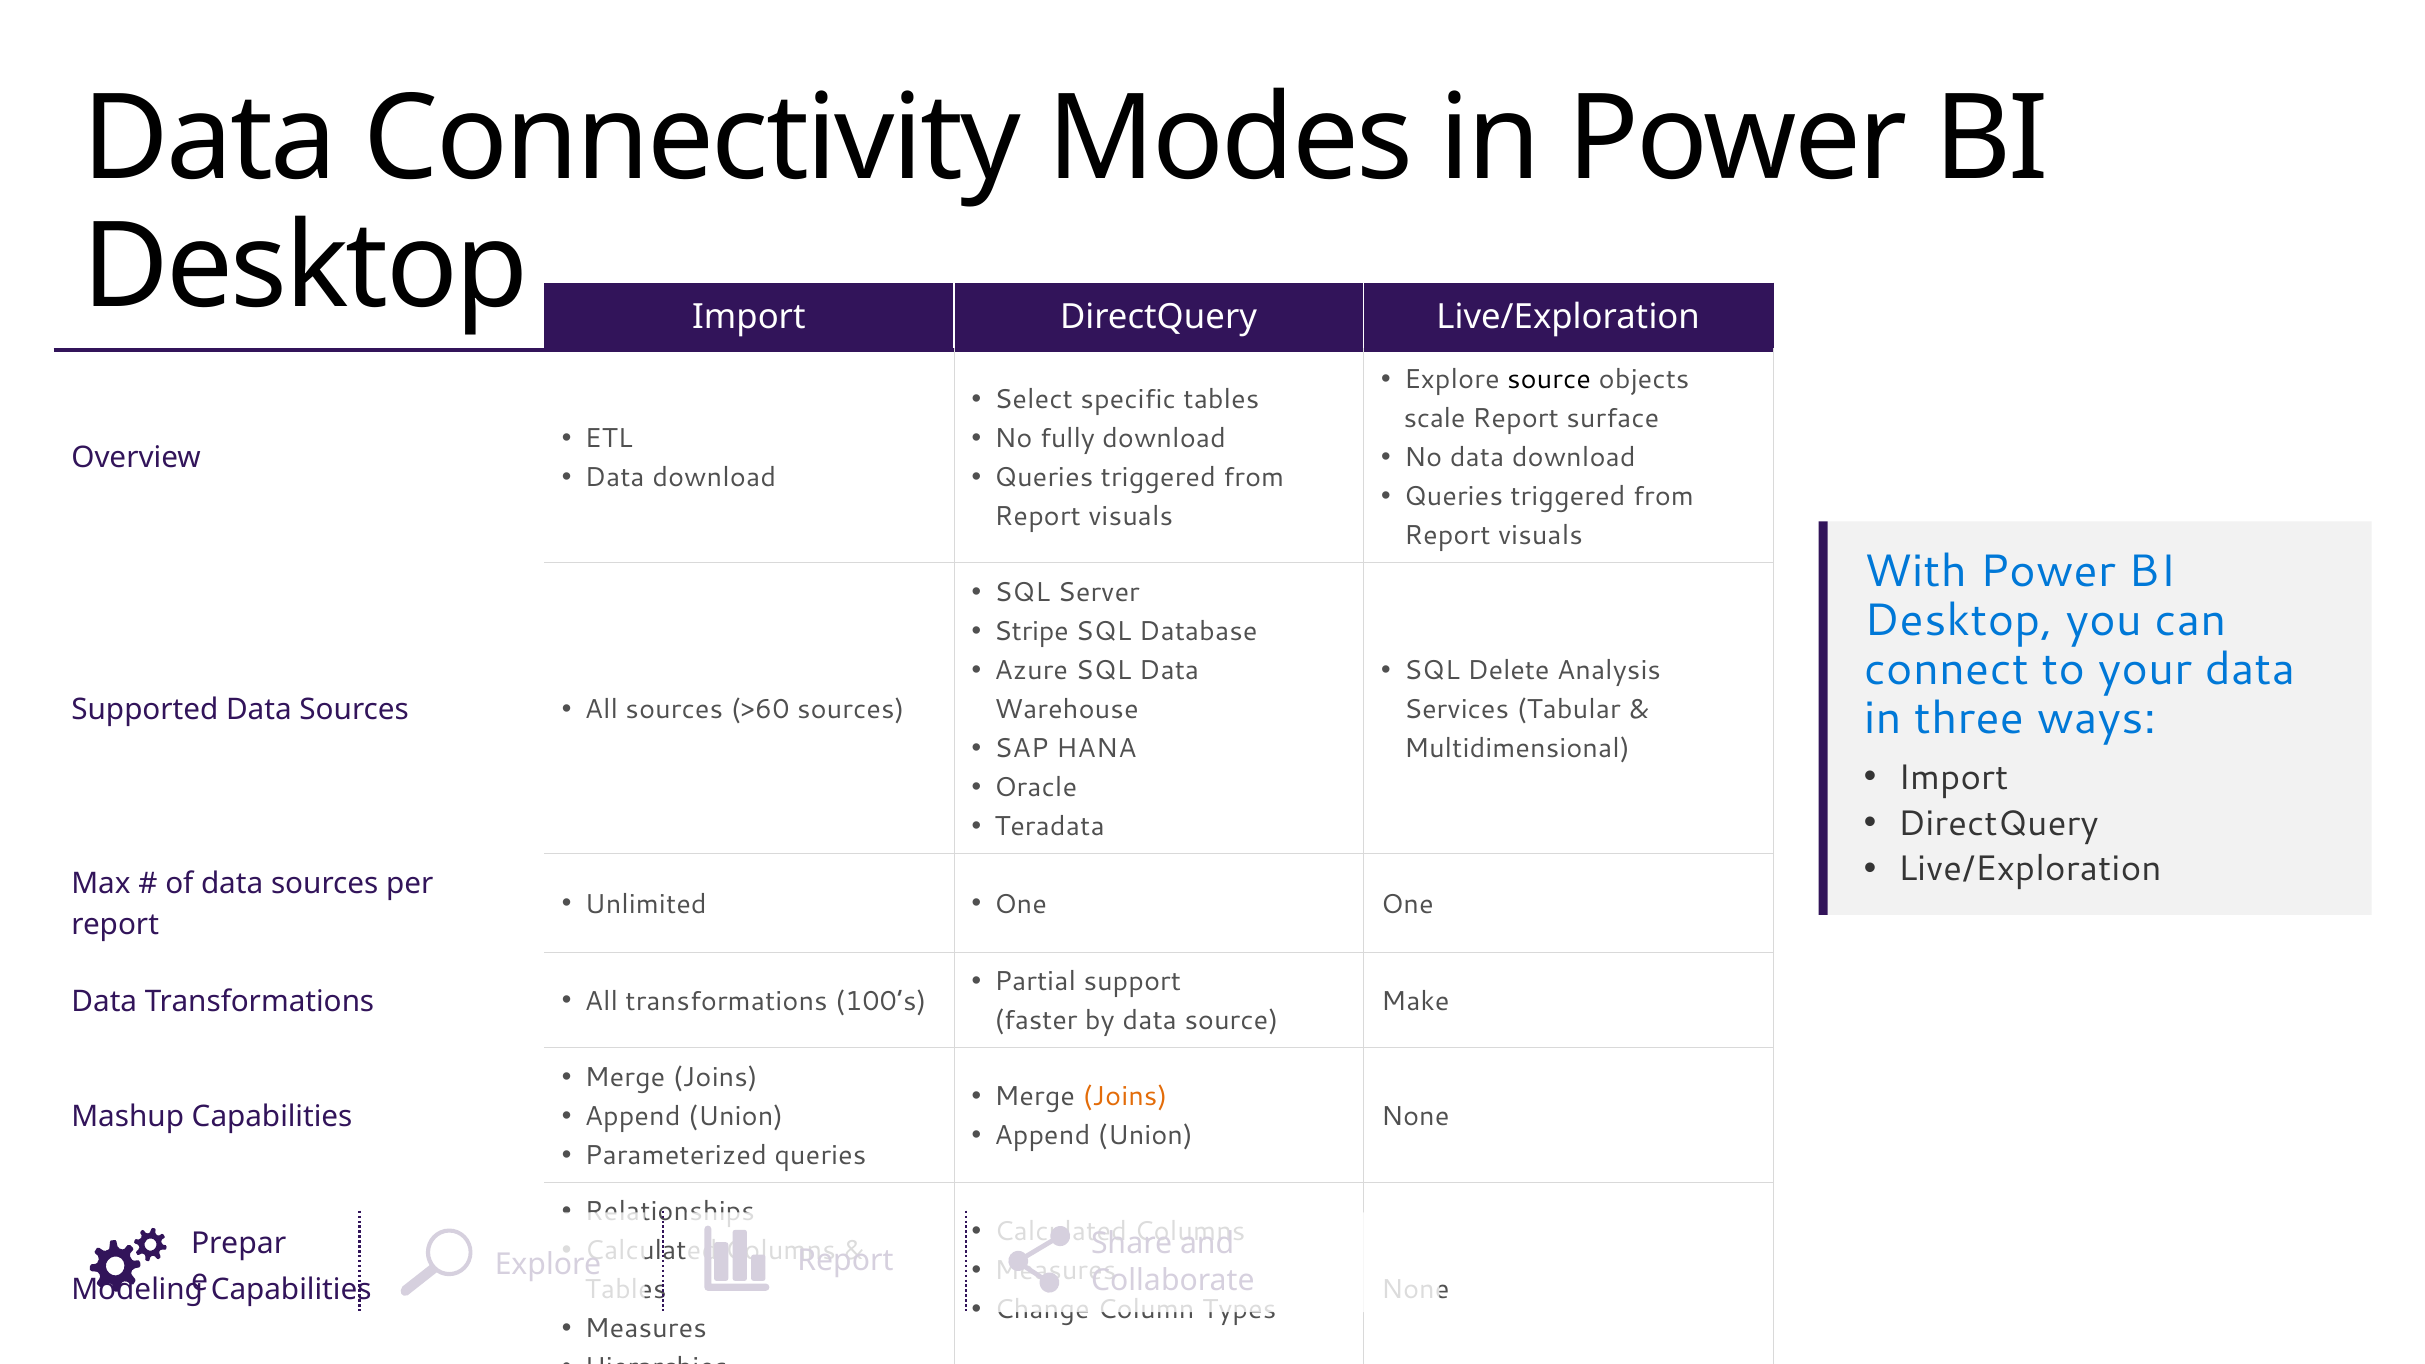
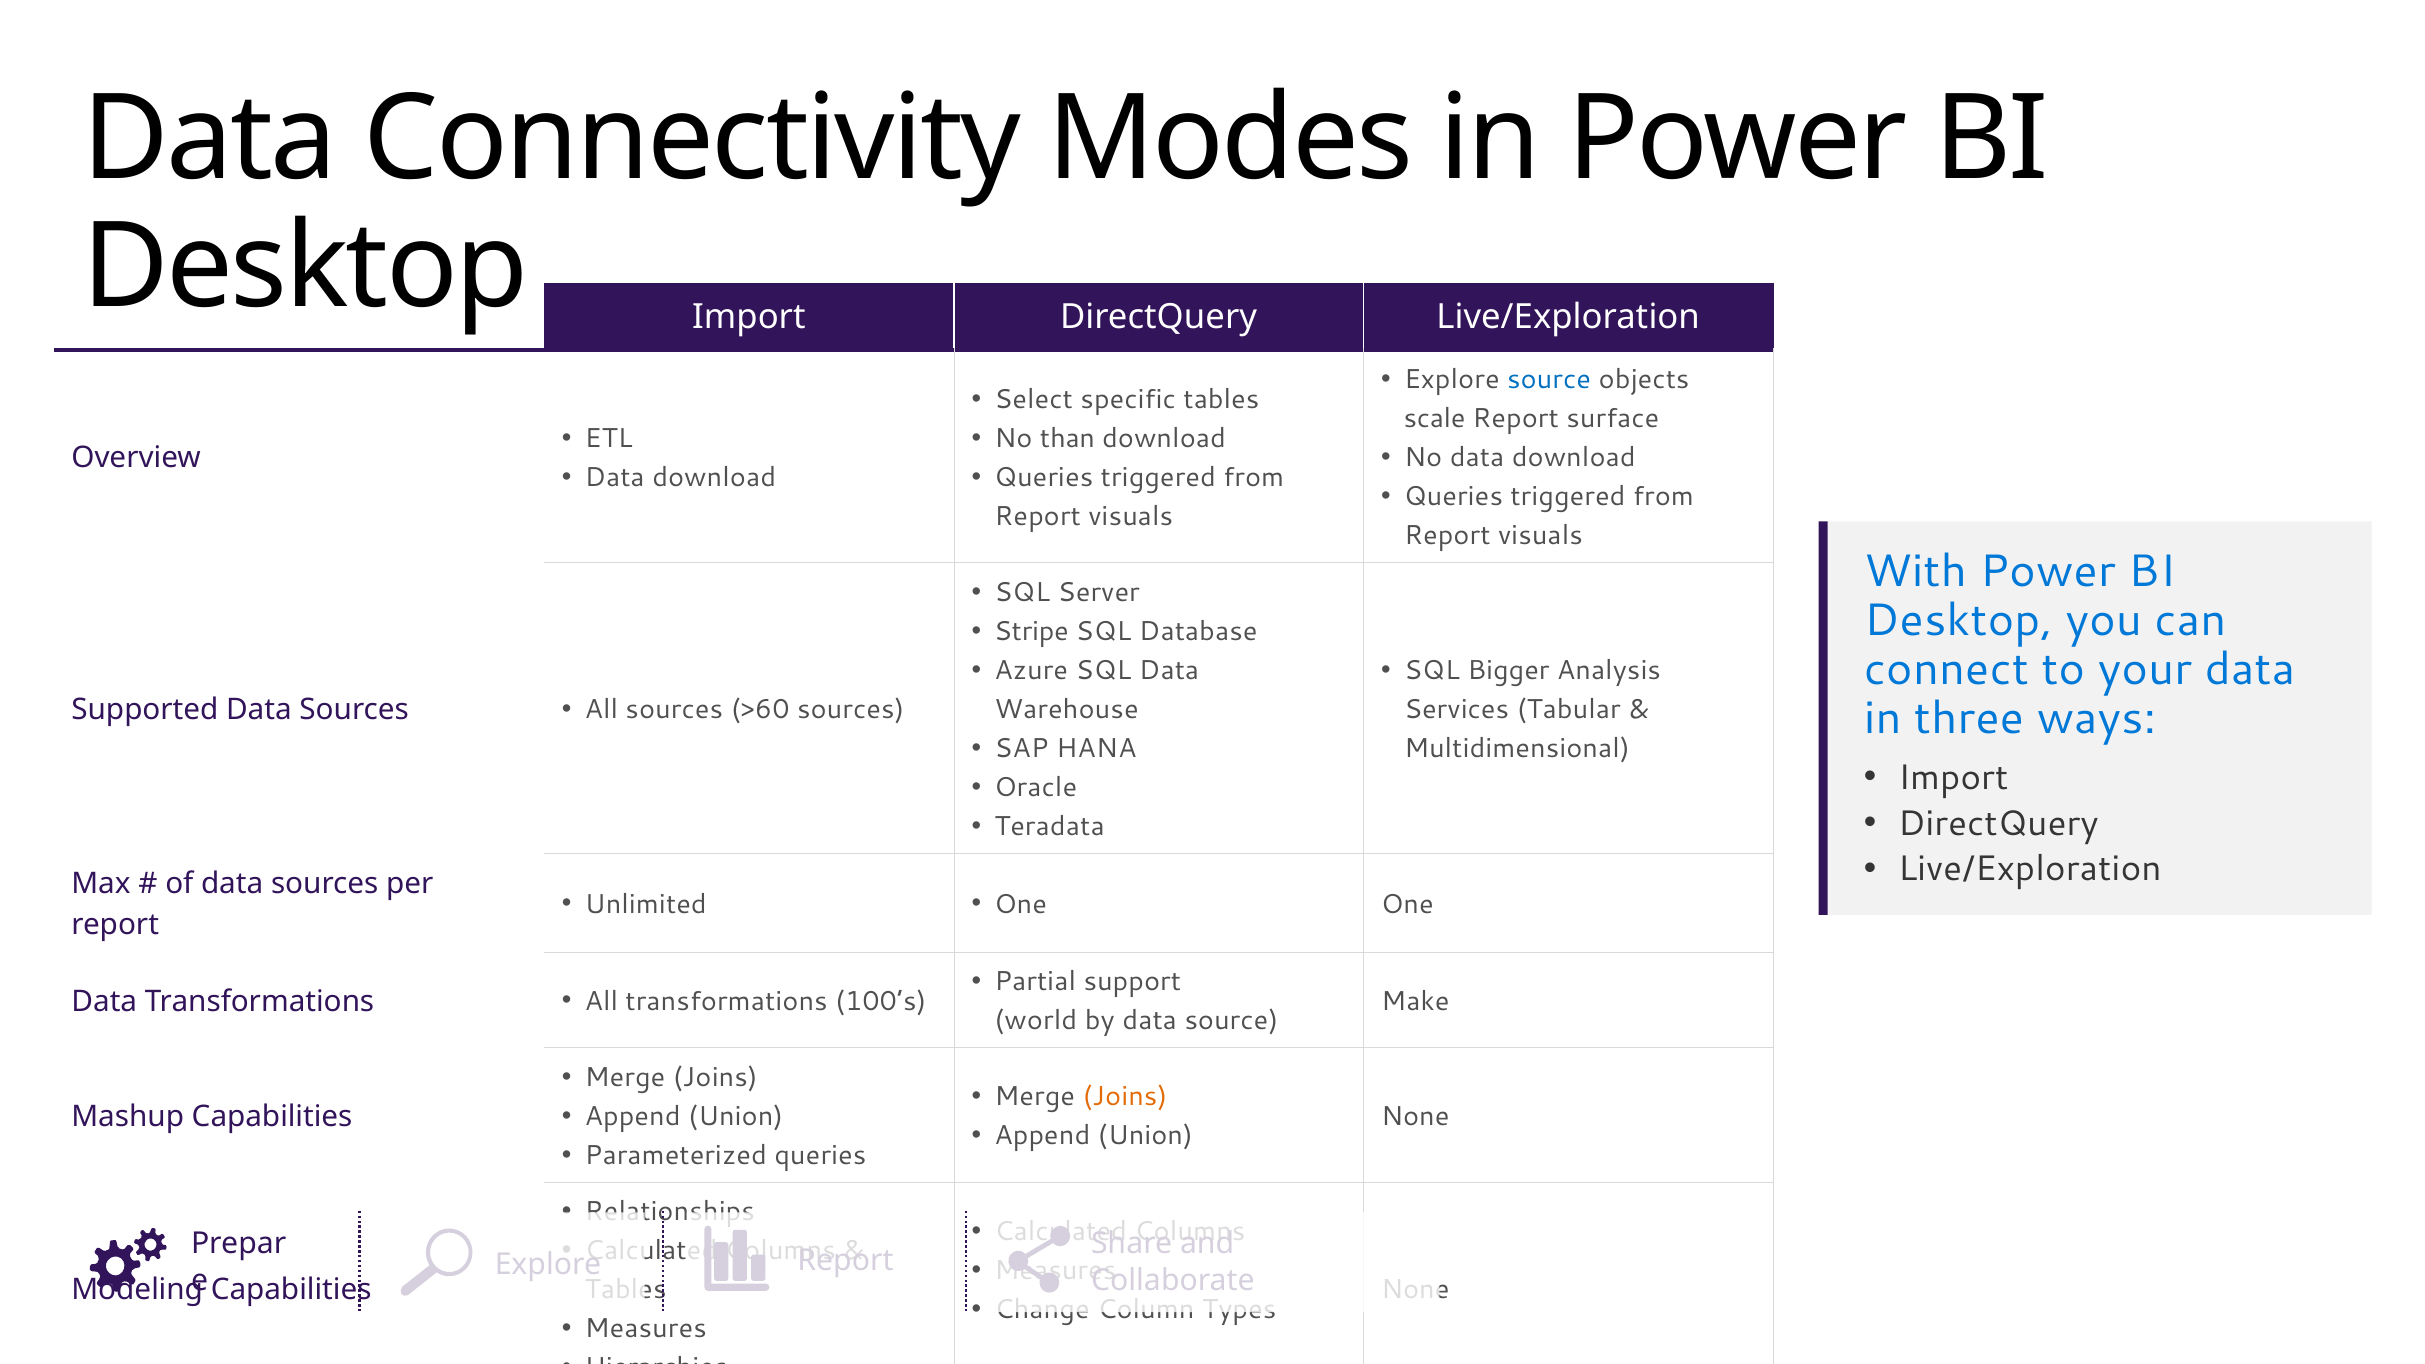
source at (1549, 380) colour: black -> blue
fully: fully -> than
Delete: Delete -> Bigger
faster: faster -> world
